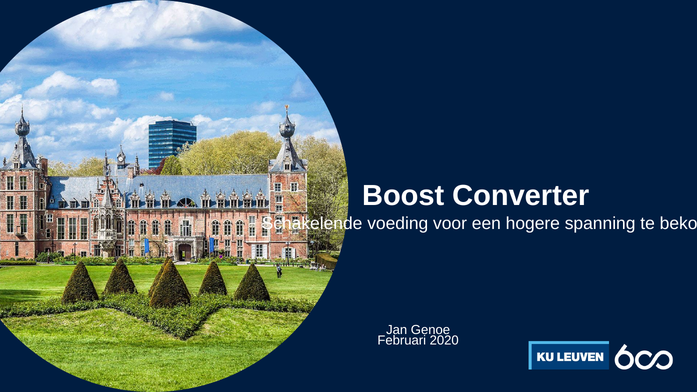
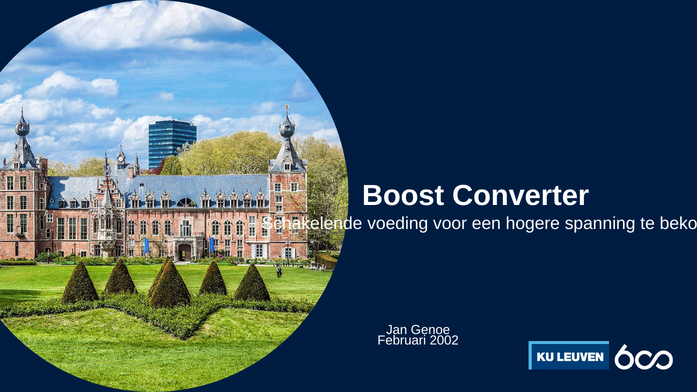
2020: 2020 -> 2002
